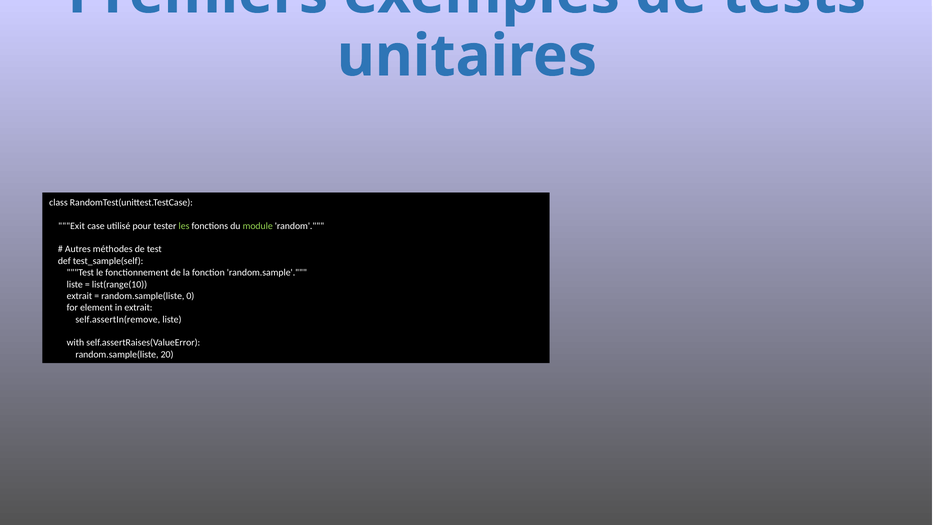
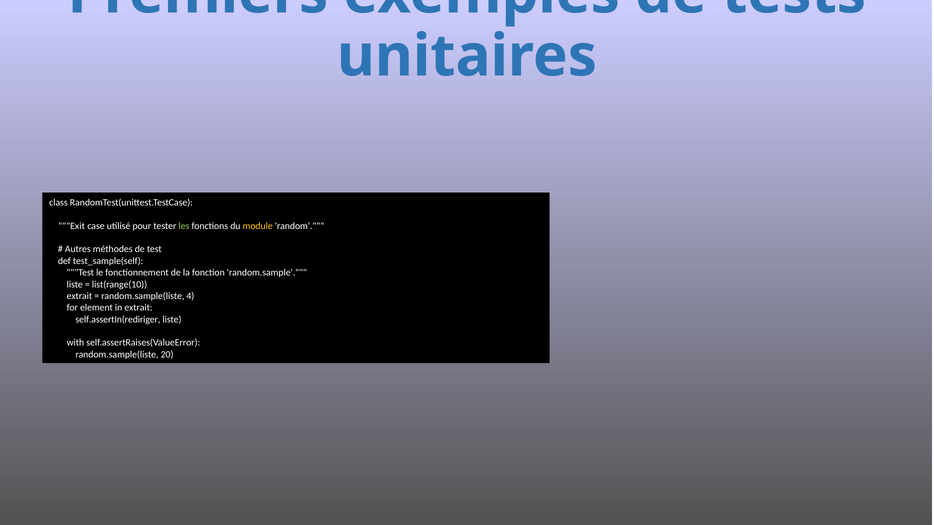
module colour: light green -> yellow
0: 0 -> 4
self.assertIn(remove: self.assertIn(remove -> self.assertIn(rediriger
